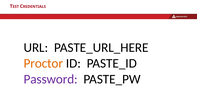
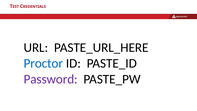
Proctor colour: orange -> blue
